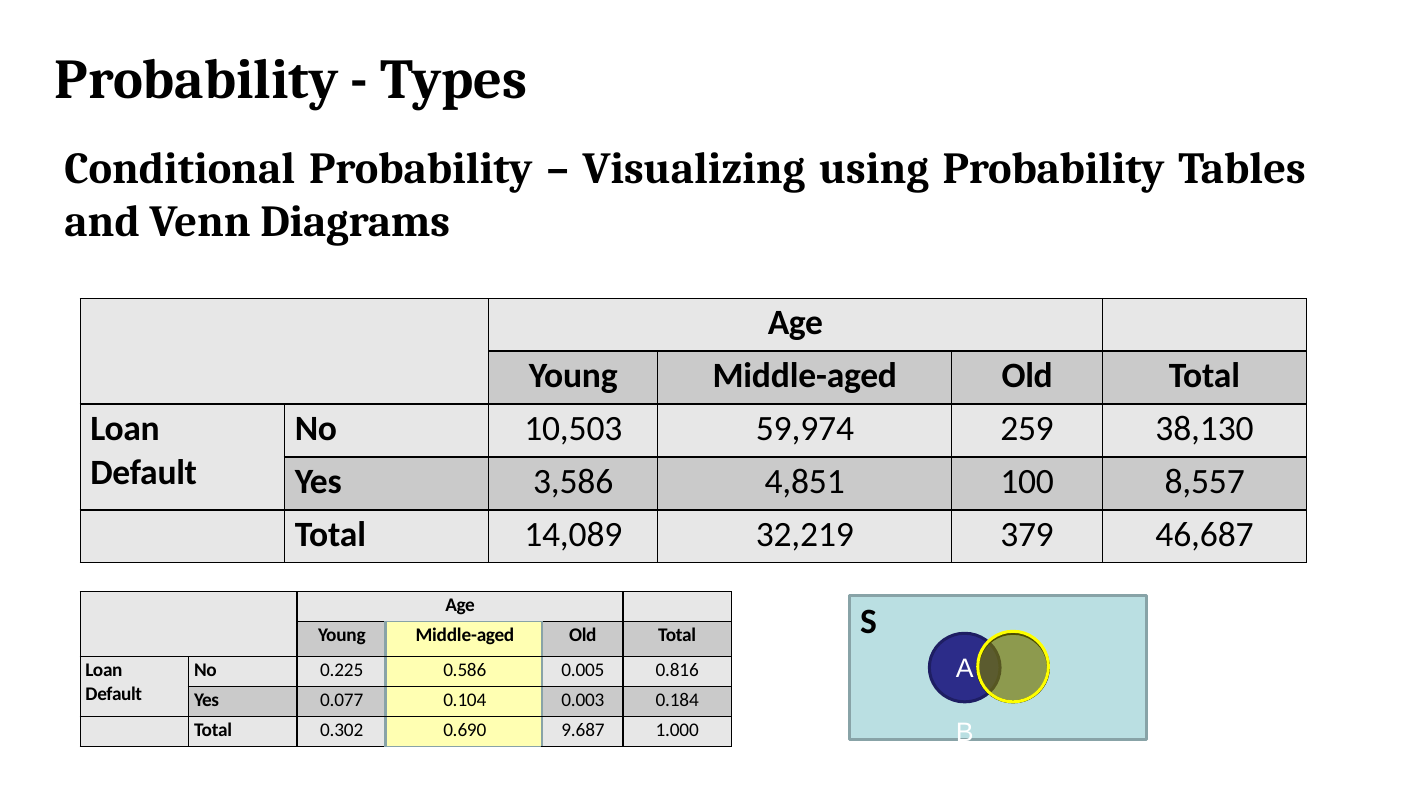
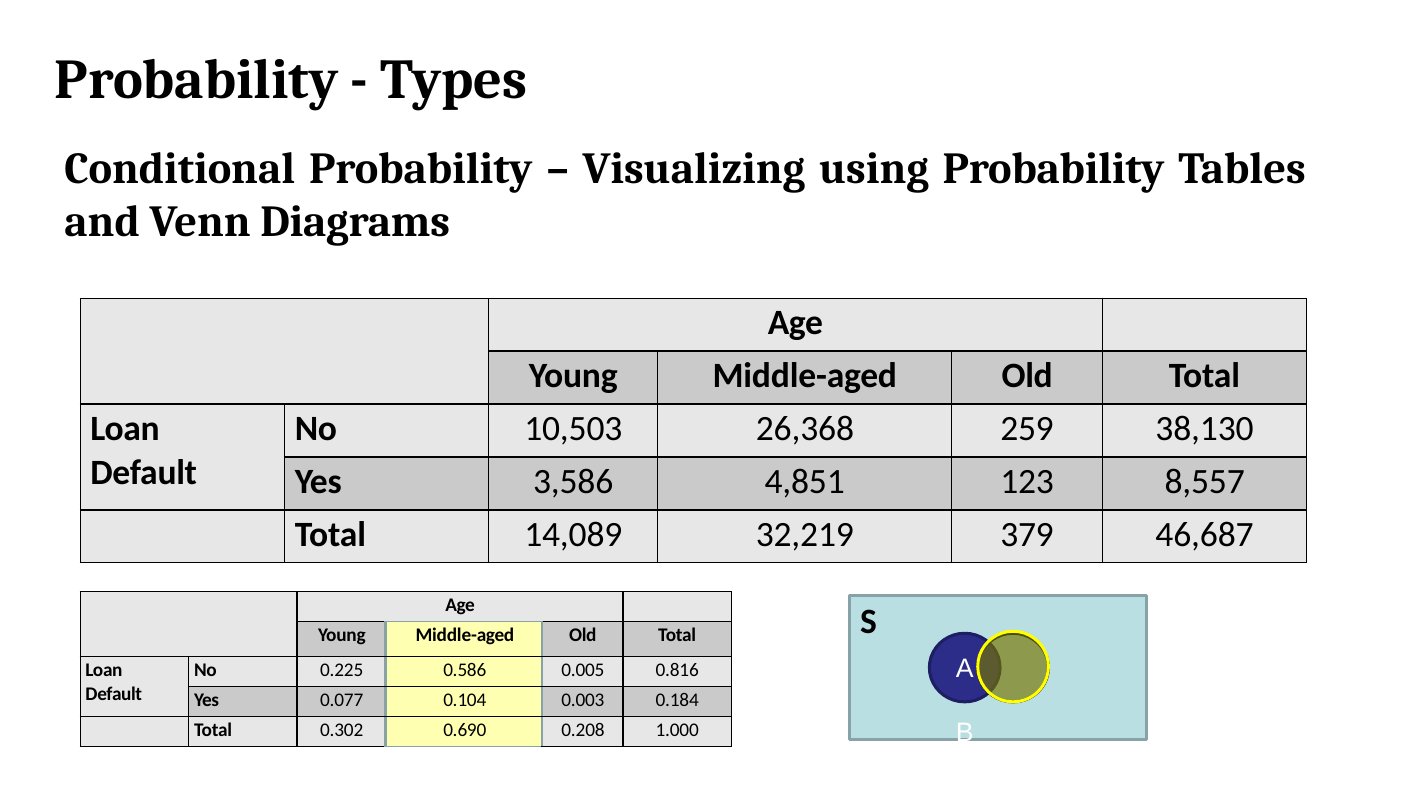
59,974: 59,974 -> 26,368
100: 100 -> 123
9.687: 9.687 -> 0.208
